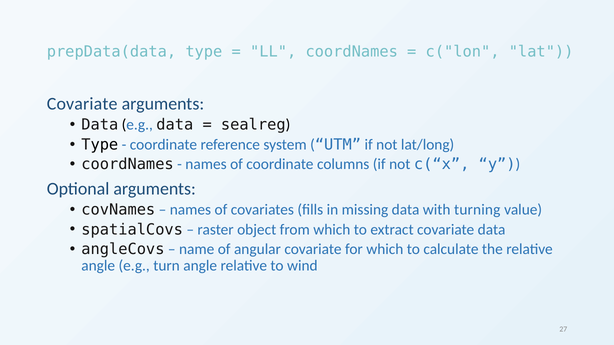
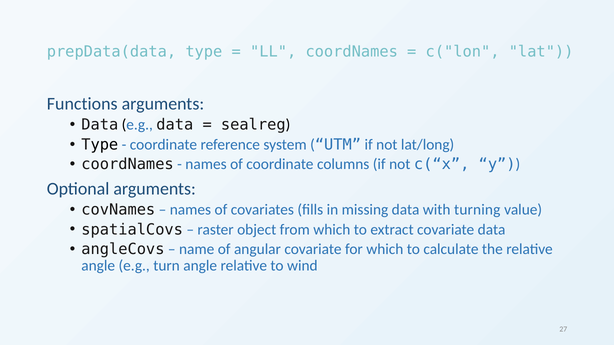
Covariate at (82, 104): Covariate -> Functions
